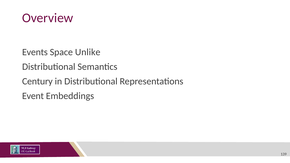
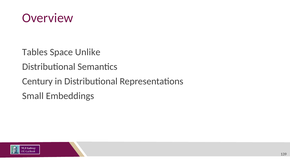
Events: Events -> Tables
Event: Event -> Small
